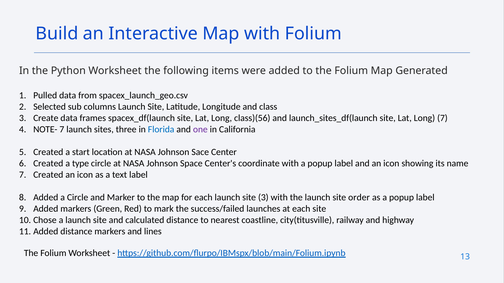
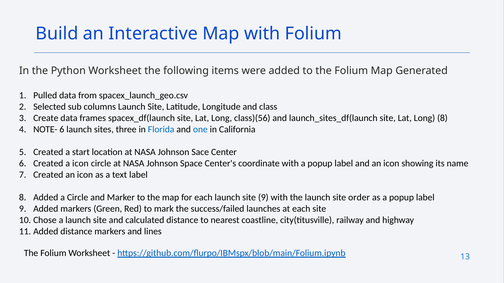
Long 7: 7 -> 8
NOTE- 7: 7 -> 6
one colour: purple -> blue
a type: type -> icon
site 3: 3 -> 9
